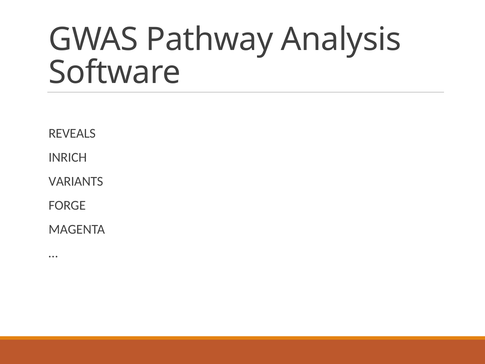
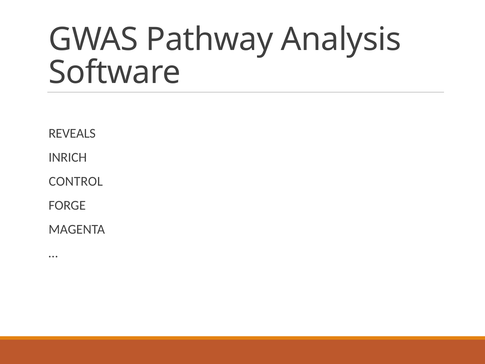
VARIANTS: VARIANTS -> CONTROL
